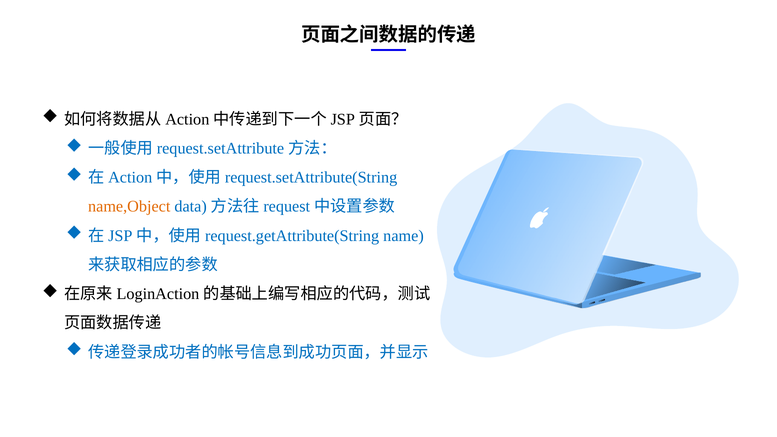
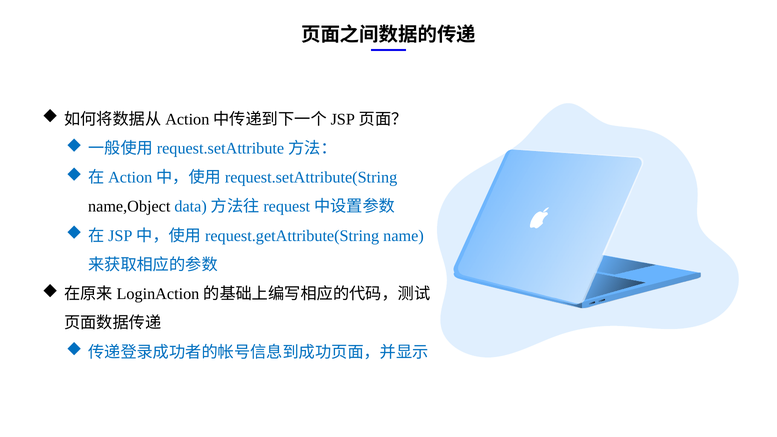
name,Object colour: orange -> black
